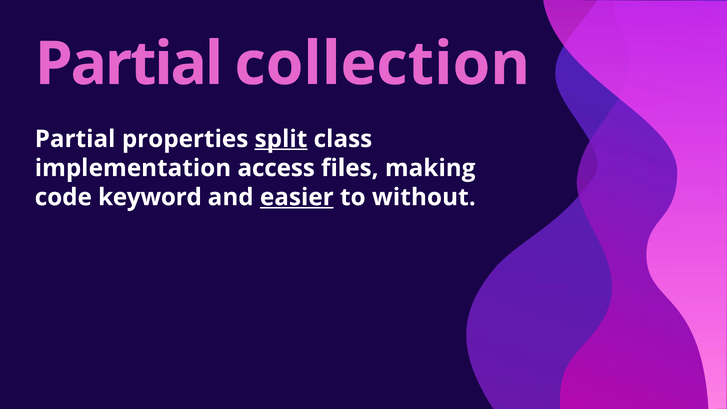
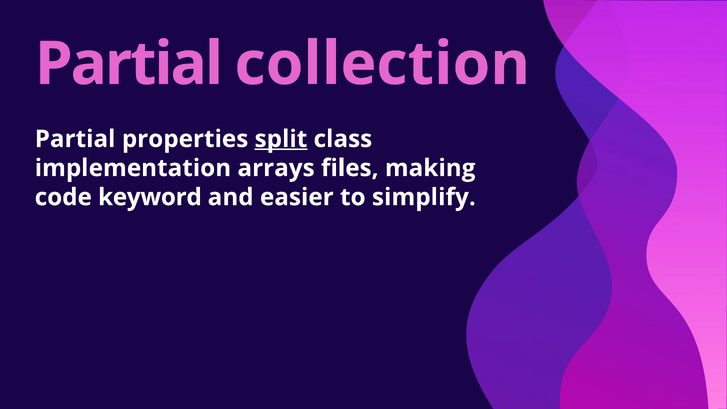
access: access -> arrays
easier underline: present -> none
without: without -> simplify
